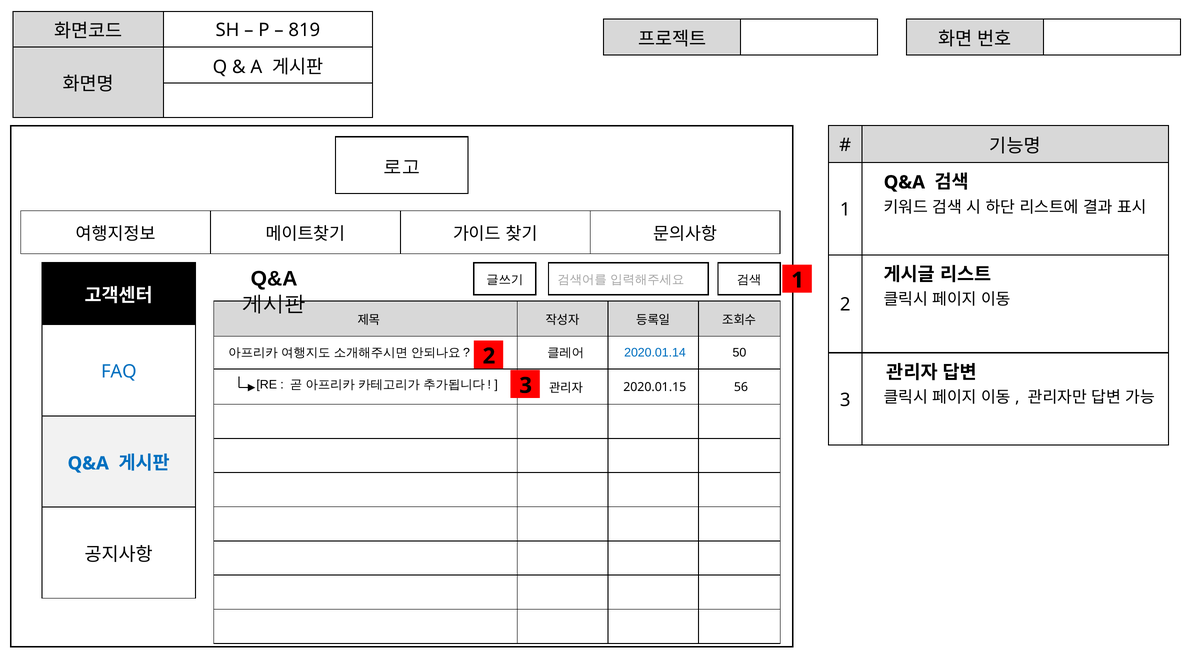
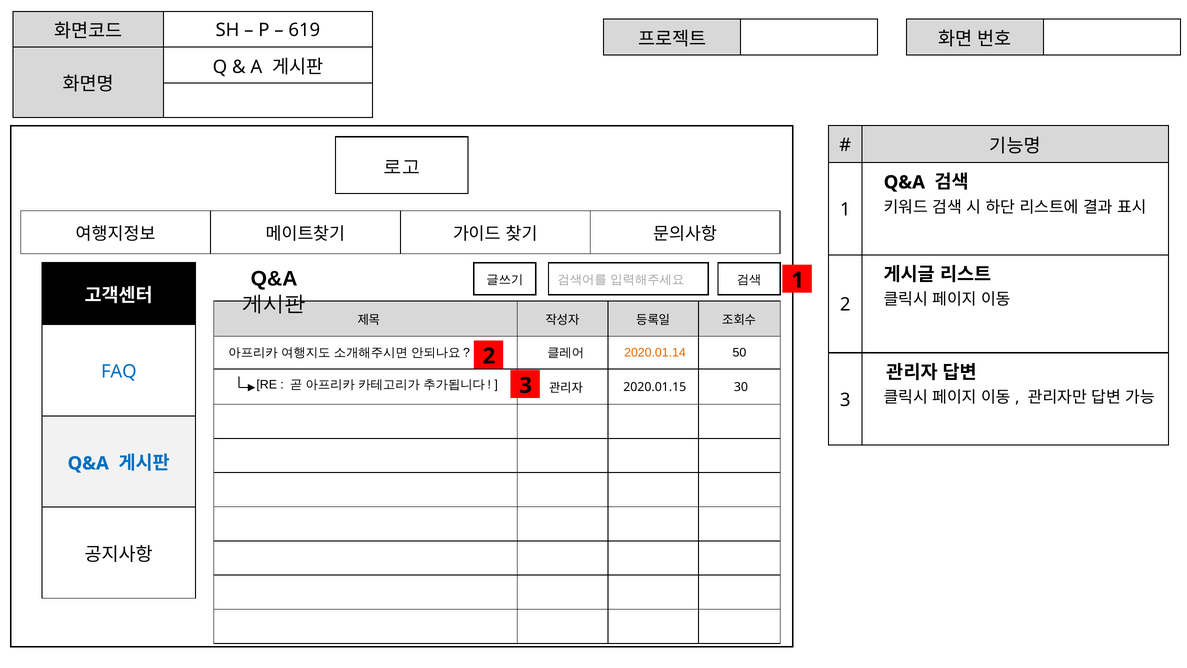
819: 819 -> 619
2020.01.14 colour: blue -> orange
56: 56 -> 30
